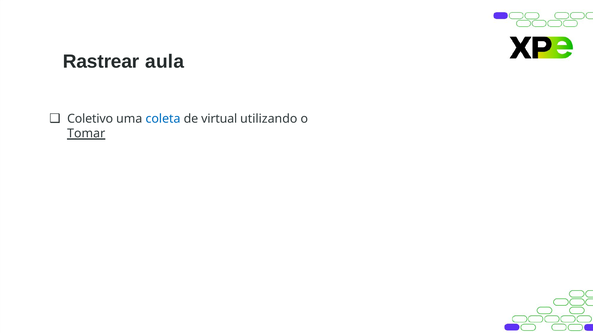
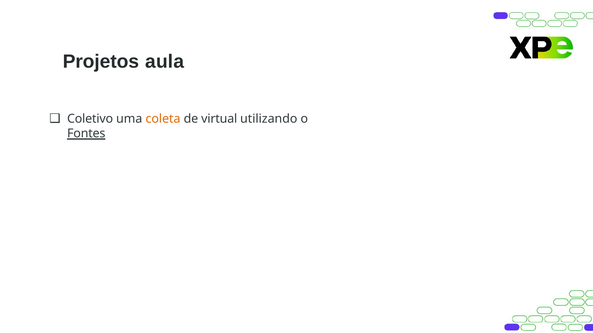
Rastrear: Rastrear -> Projetos
coleta colour: blue -> orange
Tomar: Tomar -> Fontes
